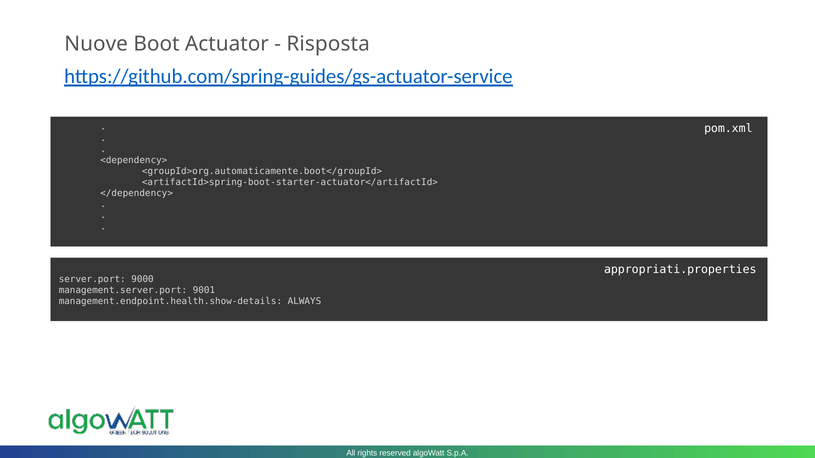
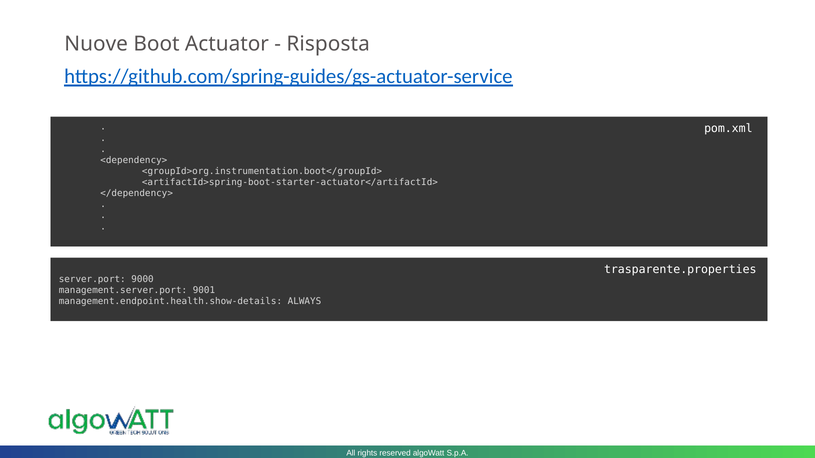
<groupId>org.automaticamente.boot</groupId>: <groupId>org.automaticamente.boot</groupId> -> <groupId>org.instrumentation.boot</groupId>
appropriati.properties: appropriati.properties -> trasparente.properties
